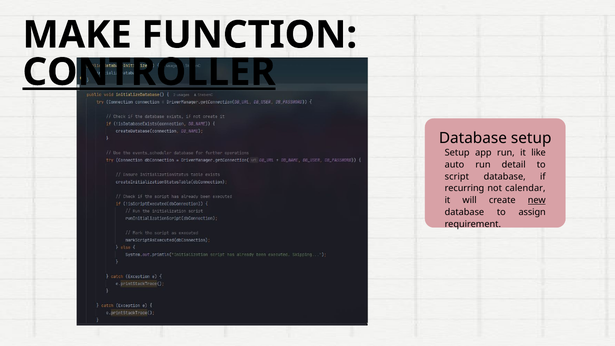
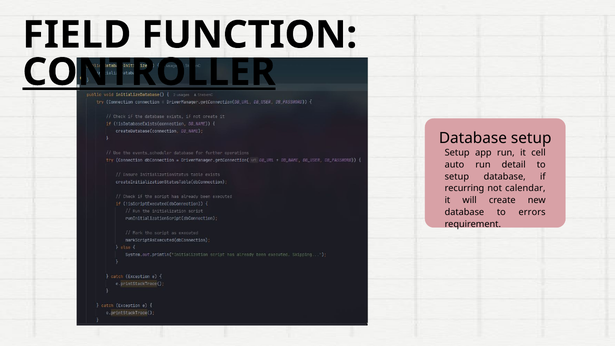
MAKE: MAKE -> FIELD
like: like -> cell
script at (457, 176): script -> setup
new underline: present -> none
assign: assign -> errors
